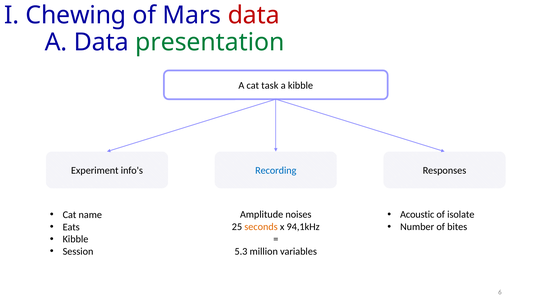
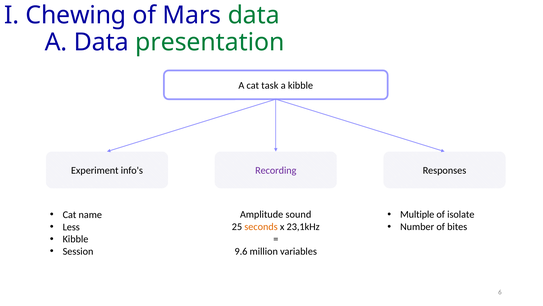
data at (254, 15) colour: red -> green
Recording colour: blue -> purple
Acoustic: Acoustic -> Multiple
noises: noises -> sound
Eats: Eats -> Less
94,1kHz: 94,1kHz -> 23,1kHz
5.3: 5.3 -> 9.6
